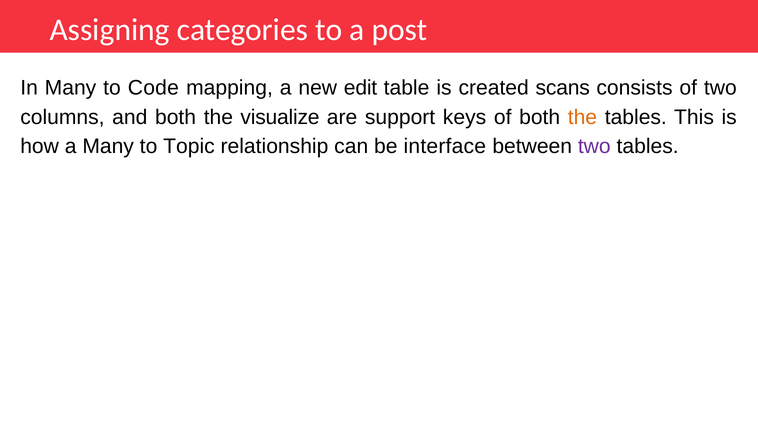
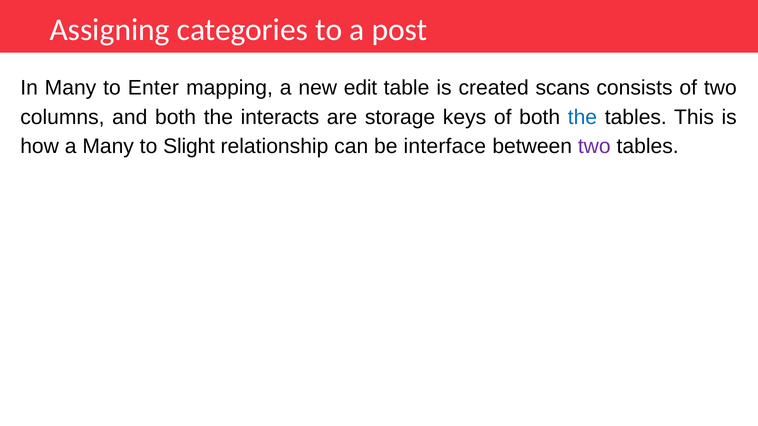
Code: Code -> Enter
visualize: visualize -> interacts
support: support -> storage
the at (582, 117) colour: orange -> blue
Topic: Topic -> Slight
